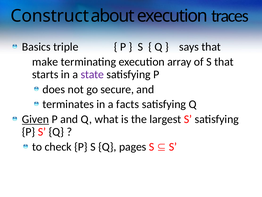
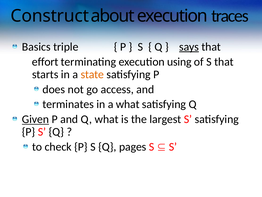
says underline: none -> present
make: make -> effort
array: array -> using
state colour: purple -> orange
secure: secure -> access
a facts: facts -> what
